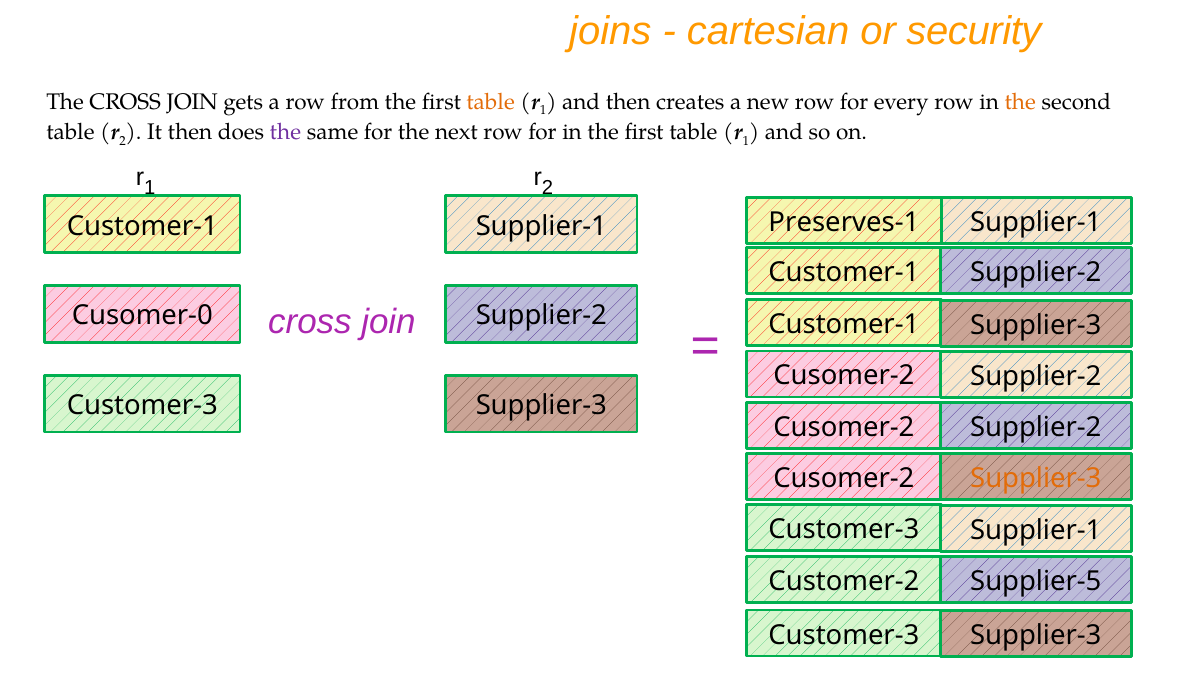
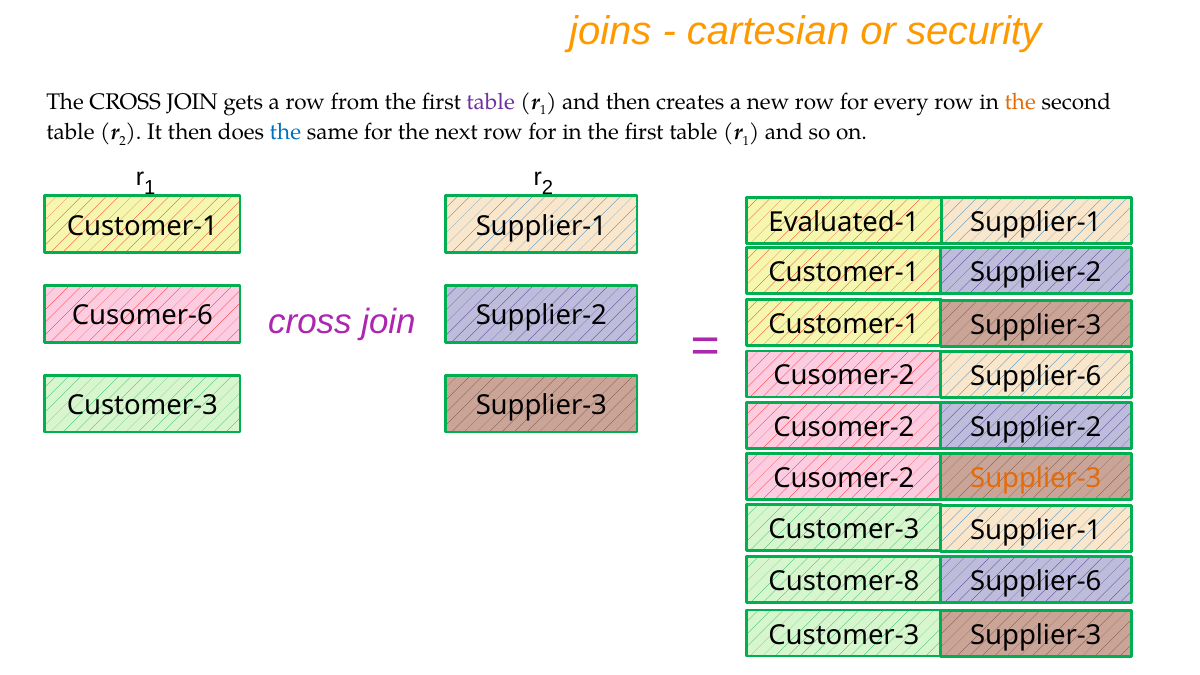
table at (491, 102) colour: orange -> purple
the at (285, 132) colour: purple -> blue
Preserves-1: Preserves-1 -> Evaluated-1
Cusomer-0: Cusomer-0 -> Cusomer-6
Supplier-2 at (1036, 376): Supplier-2 -> Supplier-6
Customer-2: Customer-2 -> Customer-8
Supplier-5 at (1036, 582): Supplier-5 -> Supplier-6
